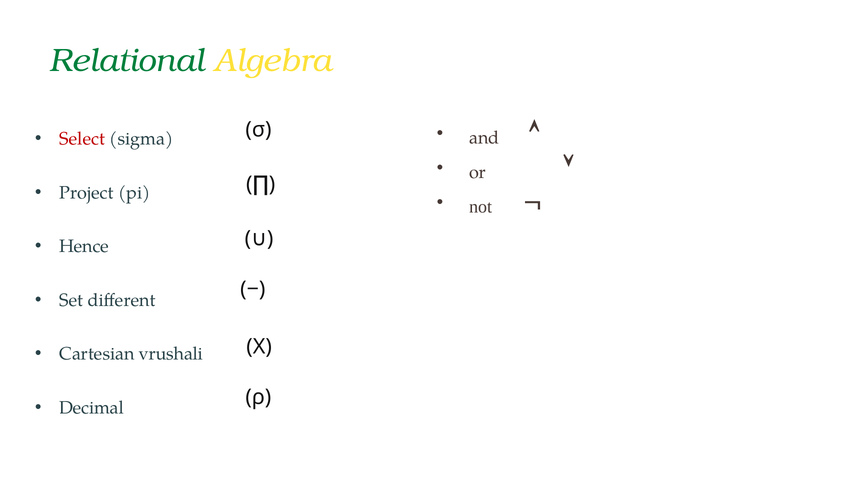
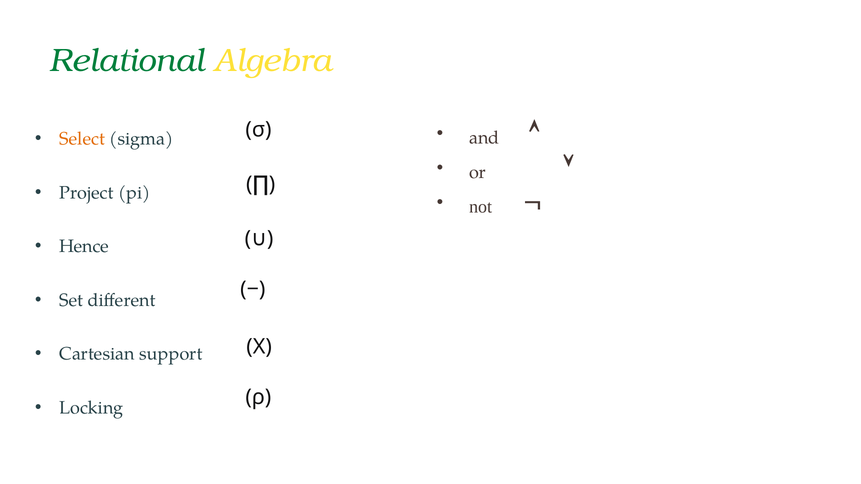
Select colour: red -> orange
vrushali: vrushali -> support
Decimal: Decimal -> Locking
